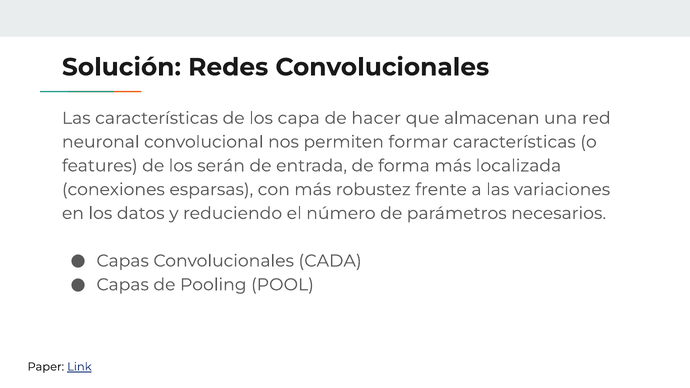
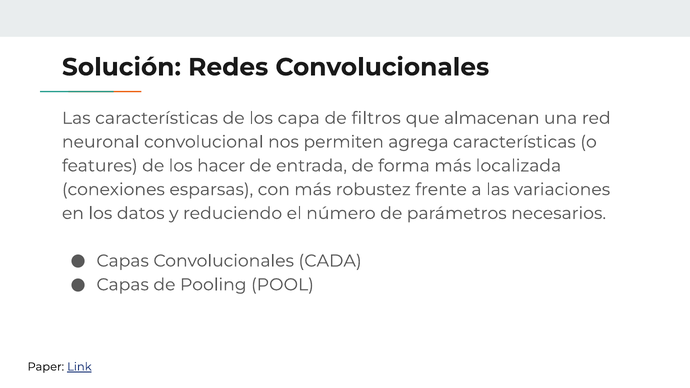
hacer: hacer -> filtros
formar: formar -> agrega
serán: serán -> hacer
